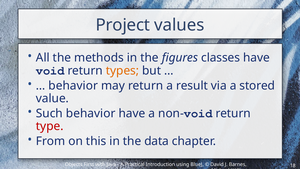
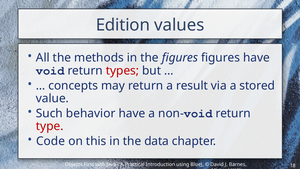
Project: Project -> Edition
figures classes: classes -> figures
types colour: orange -> red
behavior at (73, 85): behavior -> concepts
From: From -> Code
